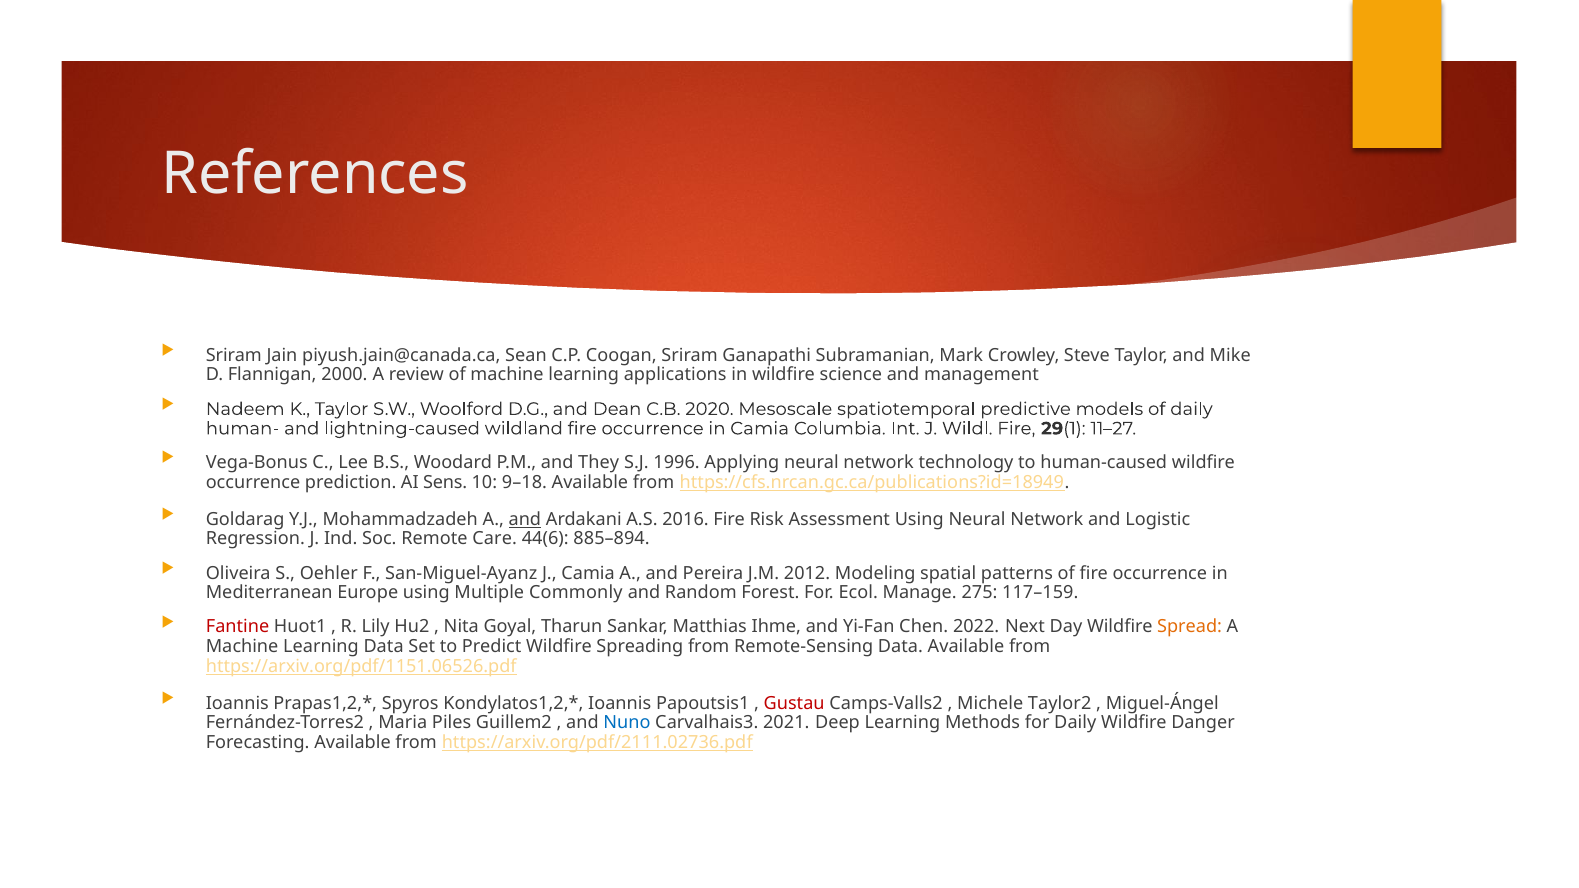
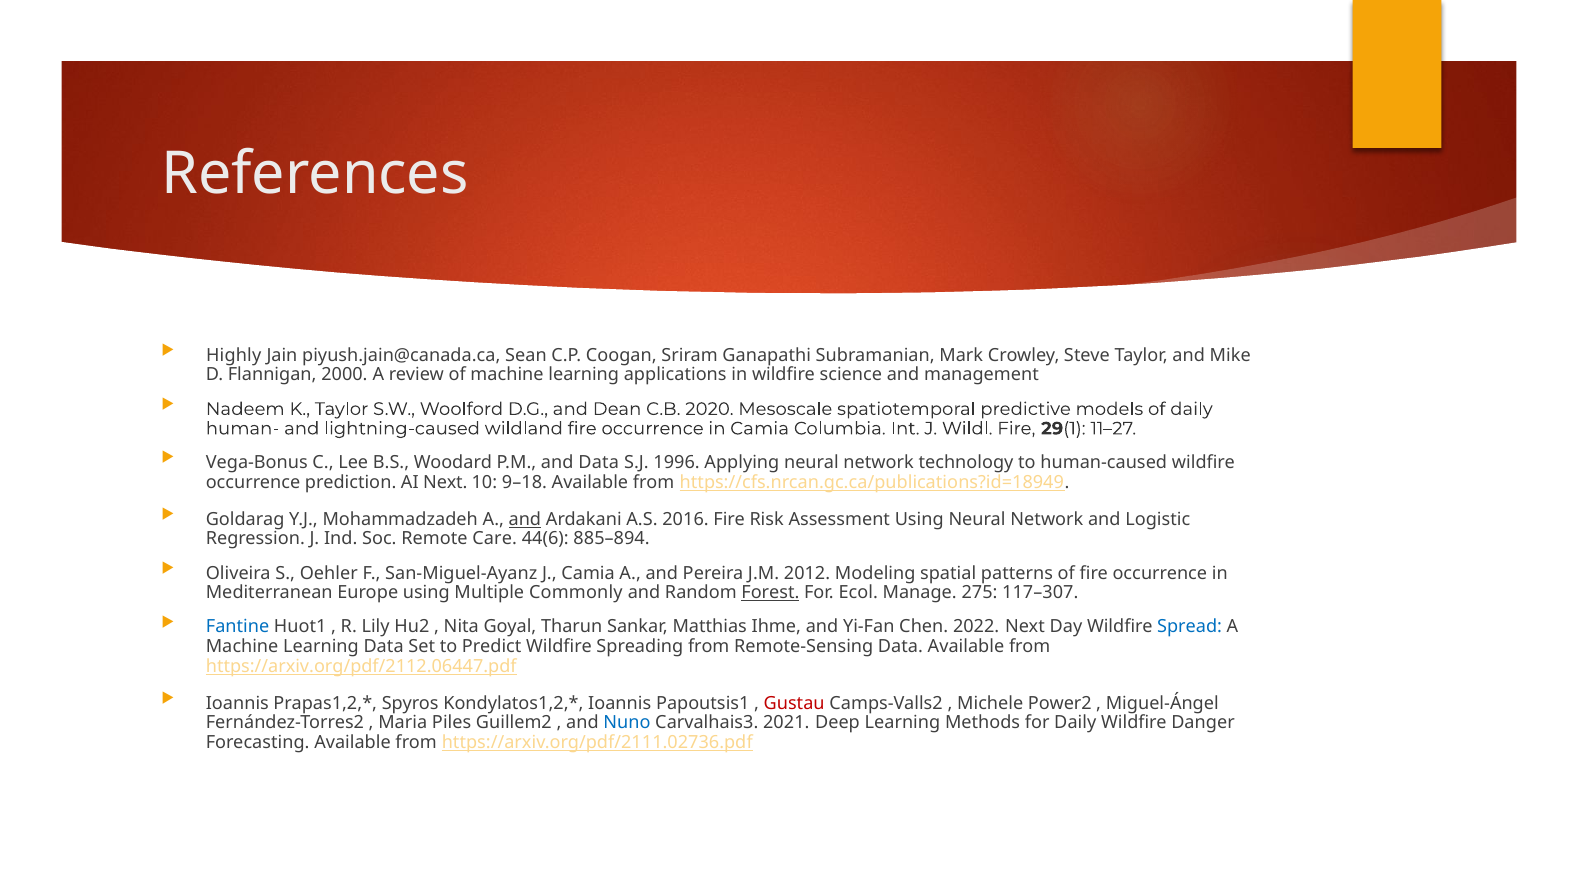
Sriram at (234, 355): Sriram -> Highly
and They: They -> Data
AI Sens: Sens -> Next
Forest underline: none -> present
117–159: 117–159 -> 117–307
Fantine colour: red -> blue
Spread colour: orange -> blue
https://arxiv.org/pdf/1151.06526.pdf: https://arxiv.org/pdf/1151.06526.pdf -> https://arxiv.org/pdf/2112.06447.pdf
Taylor2: Taylor2 -> Power2
